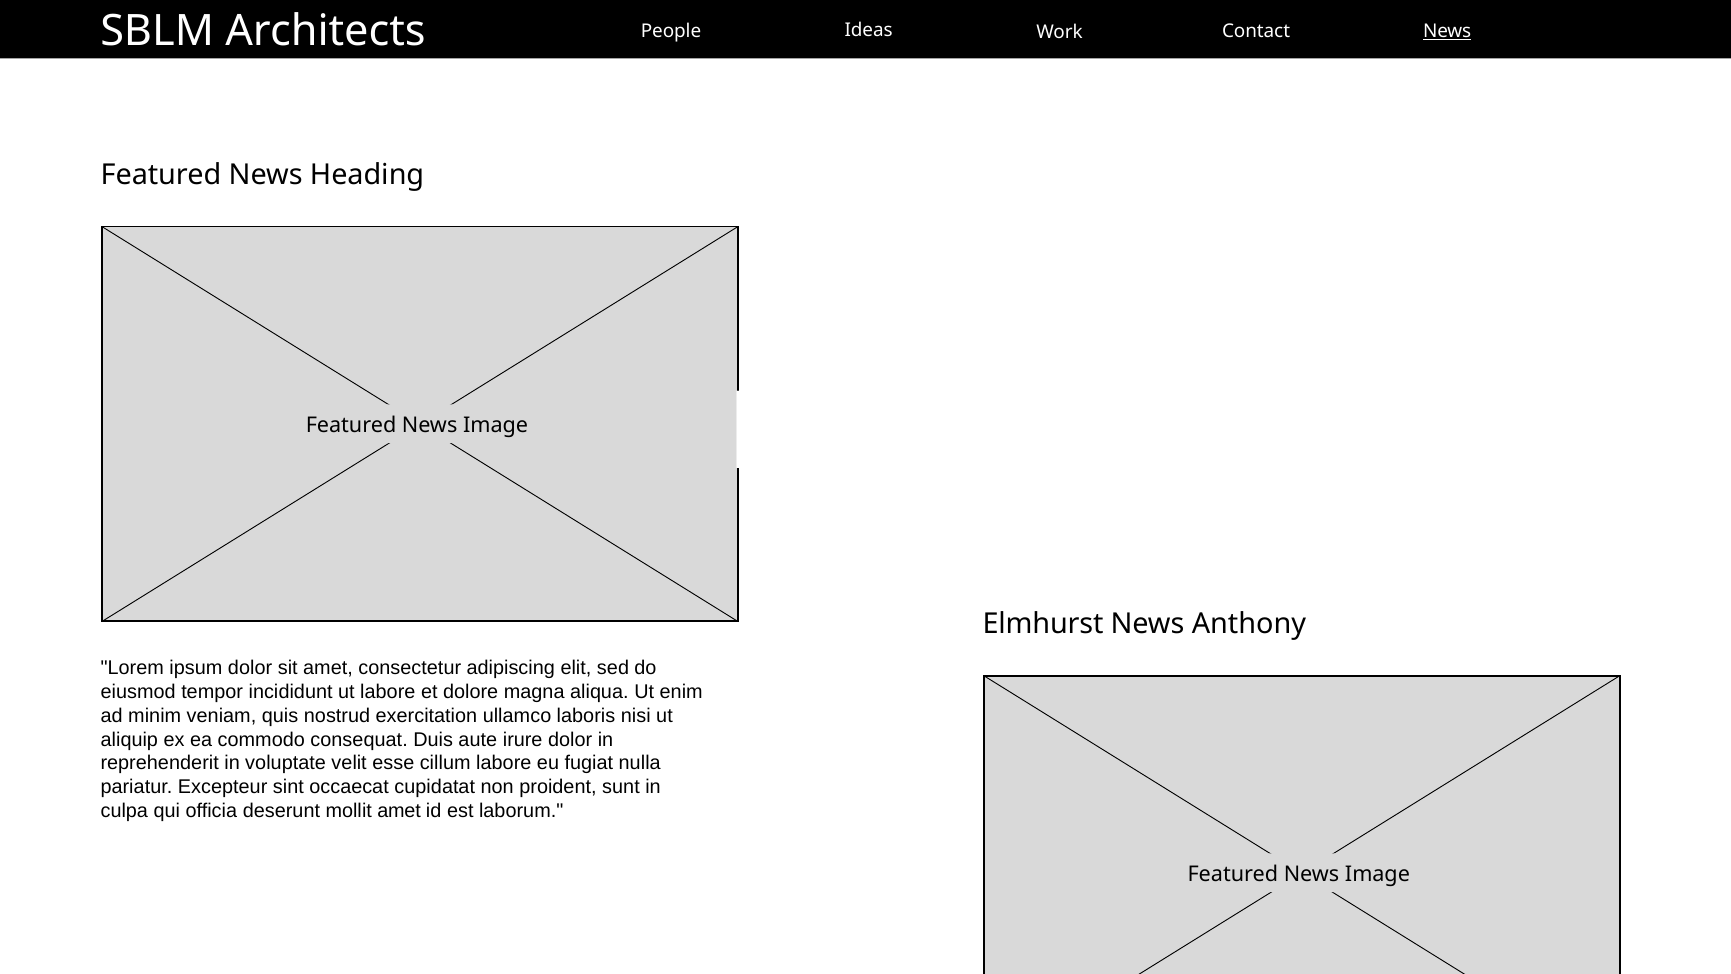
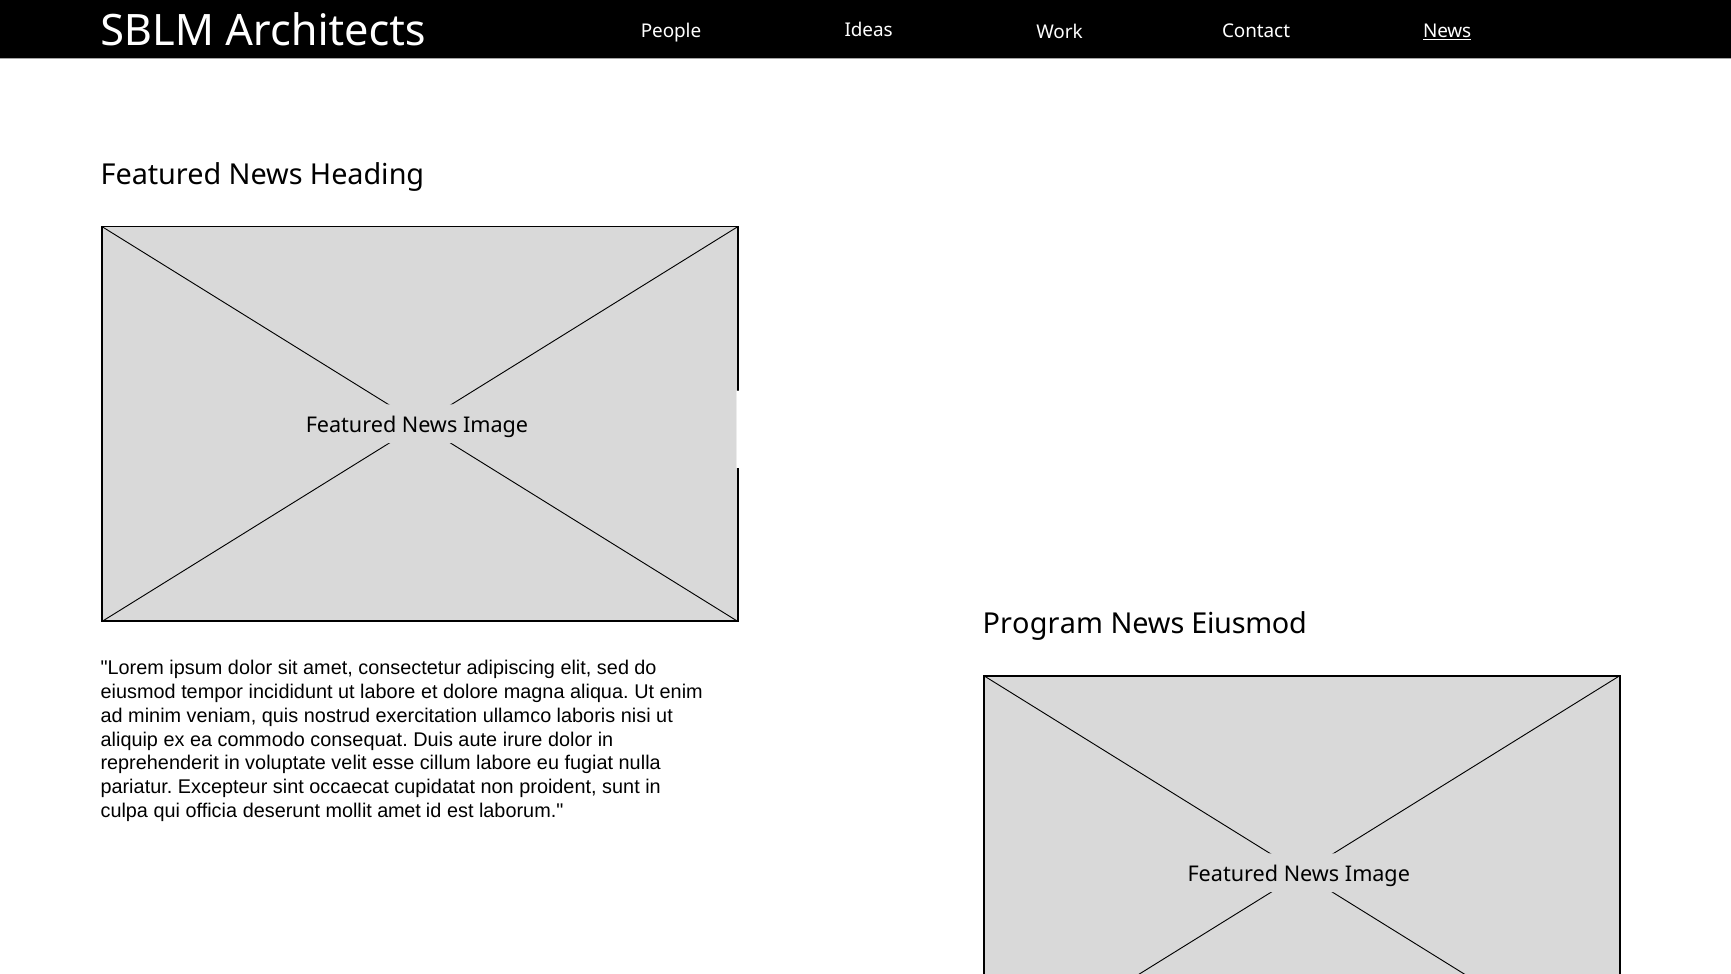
Elmhurst: Elmhurst -> Program
News Anthony: Anthony -> Eiusmod
